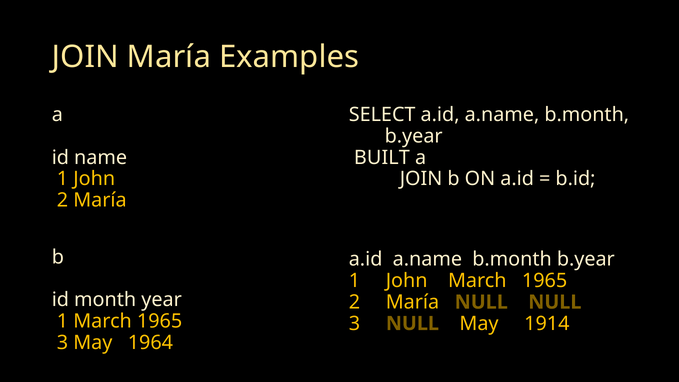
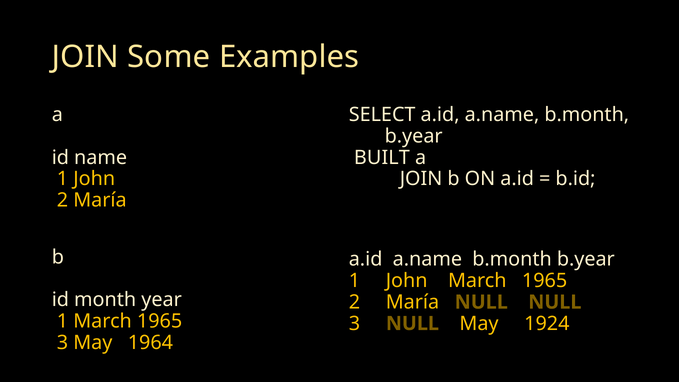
JOIN María: María -> Some
1914: 1914 -> 1924
